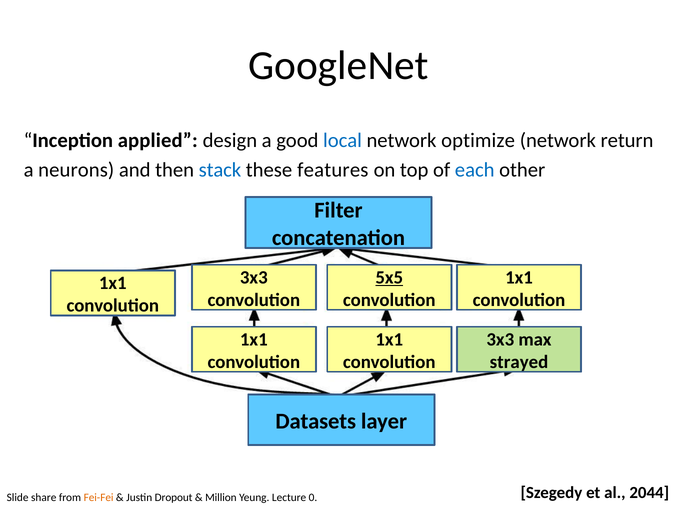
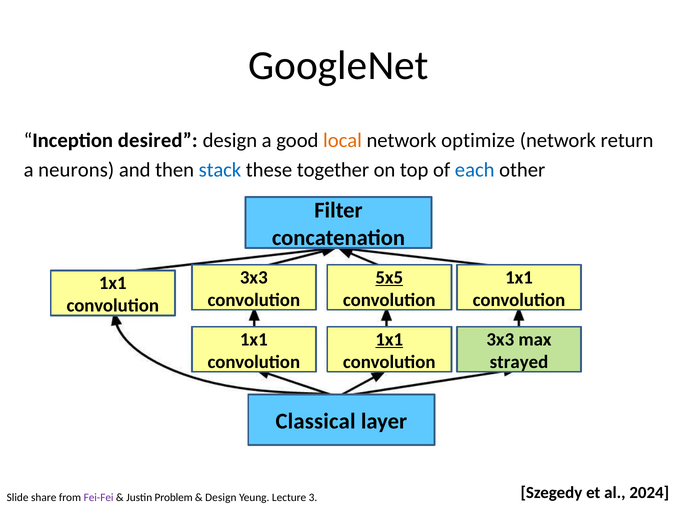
applied: applied -> desired
local colour: blue -> orange
features: features -> together
1x1 at (389, 340) underline: none -> present
Datasets: Datasets -> Classical
Fei-Fei colour: orange -> purple
Dropout: Dropout -> Problem
Million at (221, 498): Million -> Design
0: 0 -> 3
2044: 2044 -> 2024
